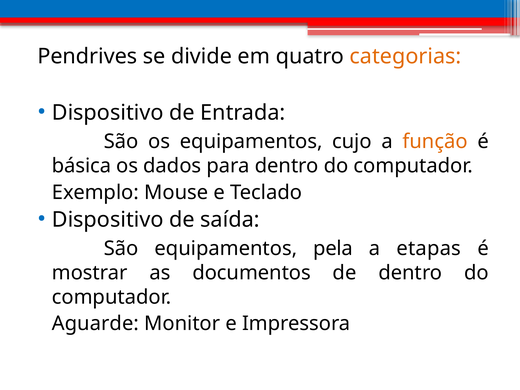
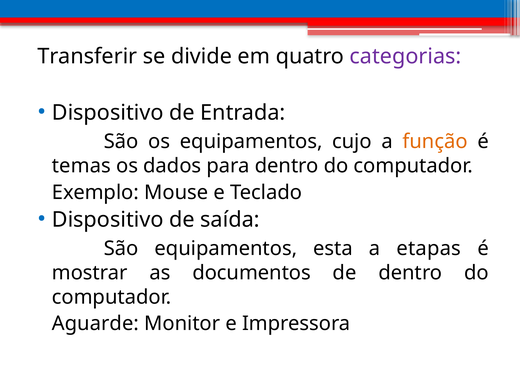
Pendrives: Pendrives -> Transferir
categorias colour: orange -> purple
básica: básica -> temas
pela: pela -> esta
